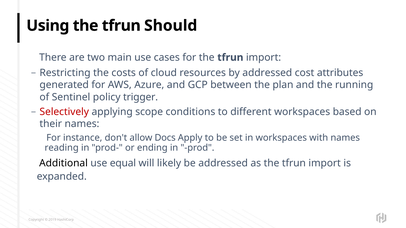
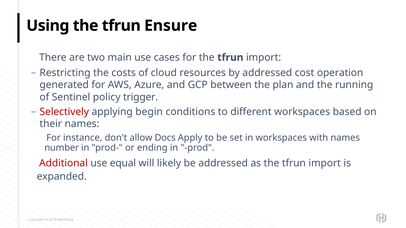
Should: Should -> Ensure
attributes: attributes -> operation
scope: scope -> begin
reading: reading -> number
Additional colour: black -> red
